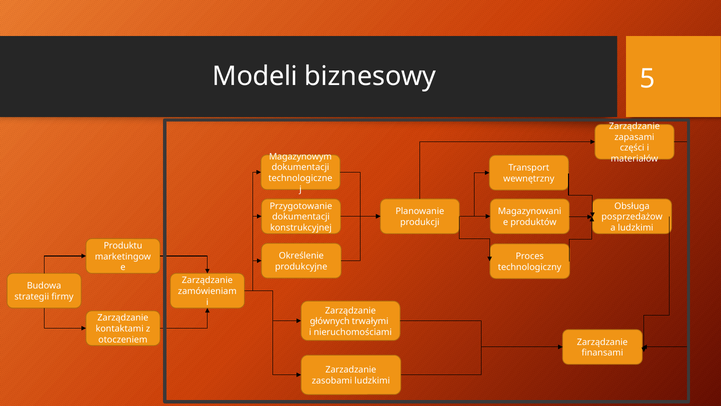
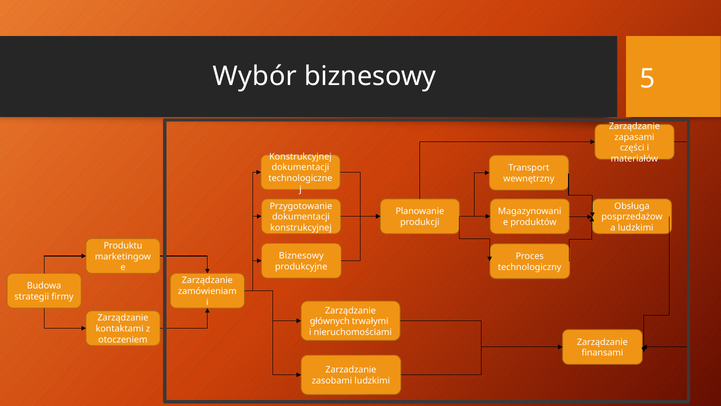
Modeli: Modeli -> Wybór
Magazynowym at (300, 156): Magazynowym -> Konstrukcyjnej
Określenie at (301, 256): Określenie -> Biznesowy
